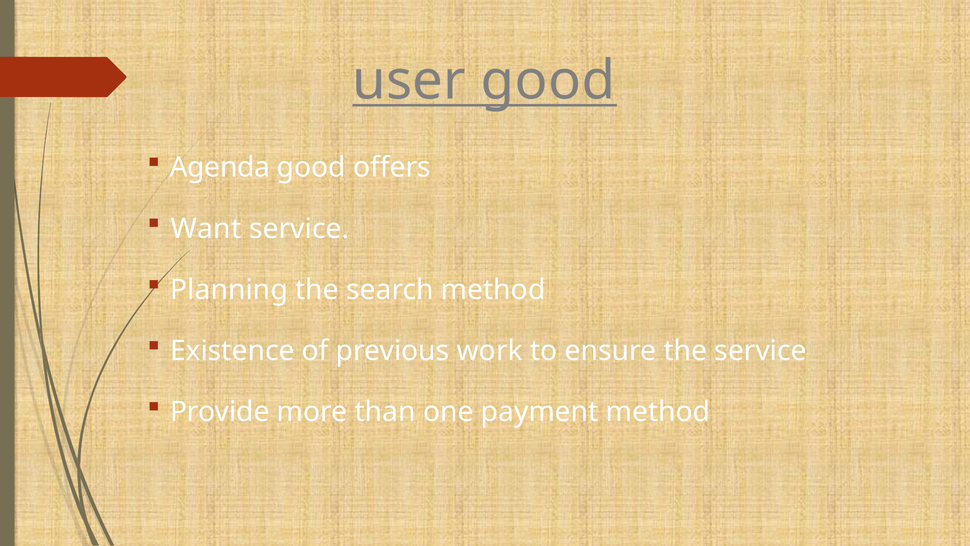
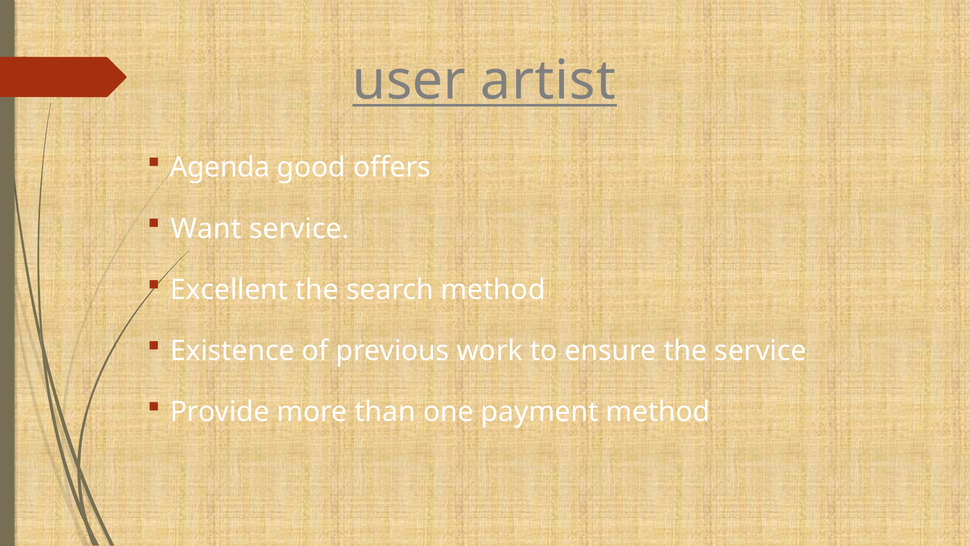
user good: good -> artist
Planning: Planning -> Excellent
